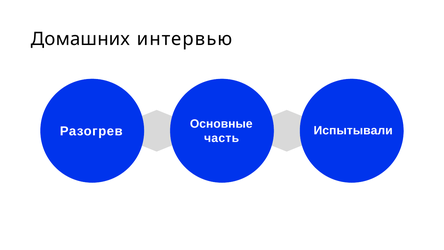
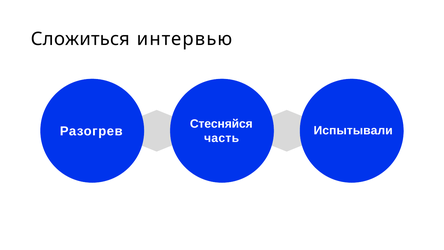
Домашних: Домашних -> Сложиться
Основные: Основные -> Стесняйся
